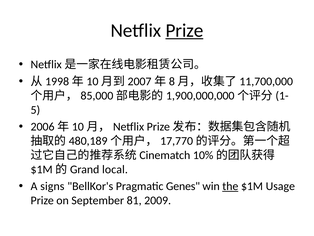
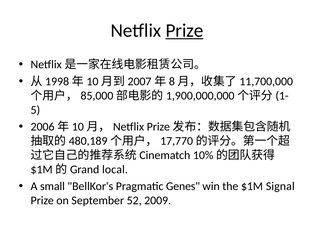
signs: signs -> small
the underline: present -> none
Usage: Usage -> Signal
81: 81 -> 52
